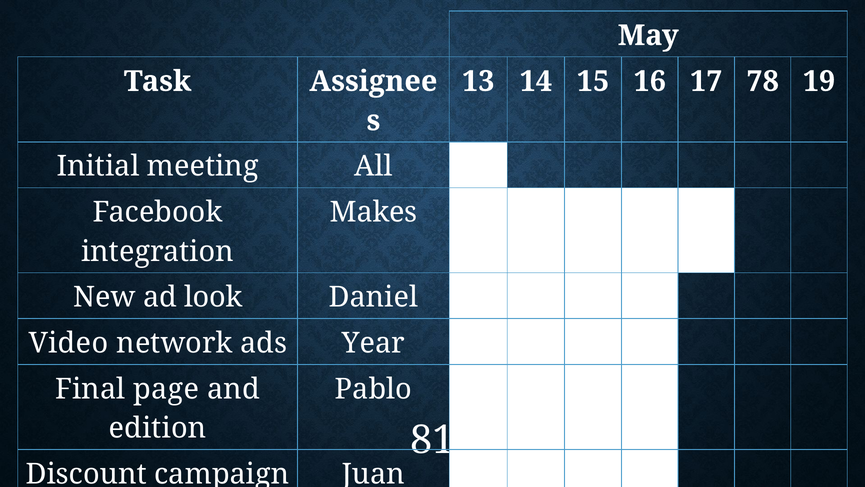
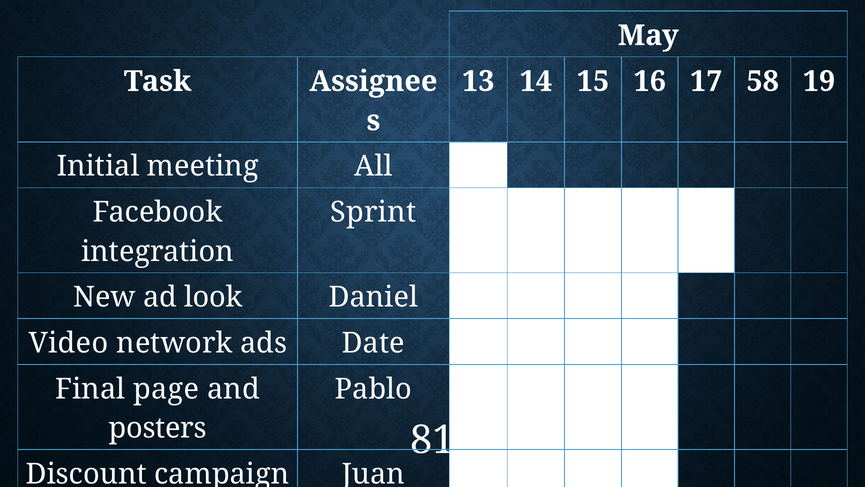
78: 78 -> 58
Makes: Makes -> Sprint
Year: Year -> Date
edition: edition -> posters
